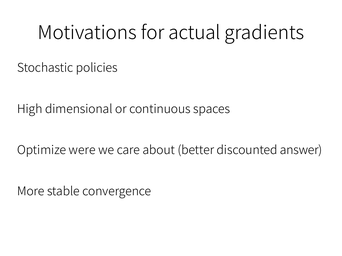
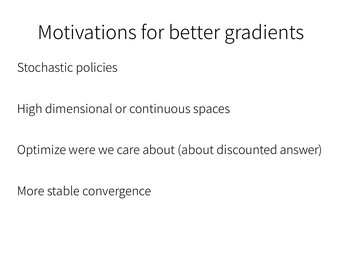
actual: actual -> better
about better: better -> about
